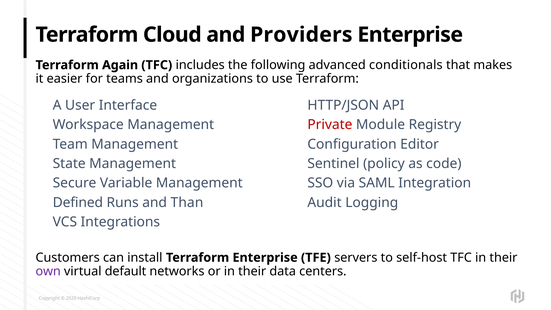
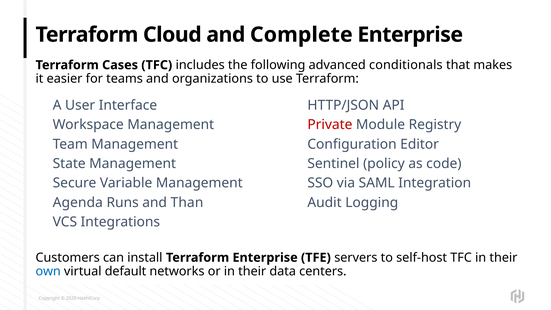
Providers: Providers -> Complete
Again: Again -> Cases
Defined: Defined -> Agenda
own colour: purple -> blue
